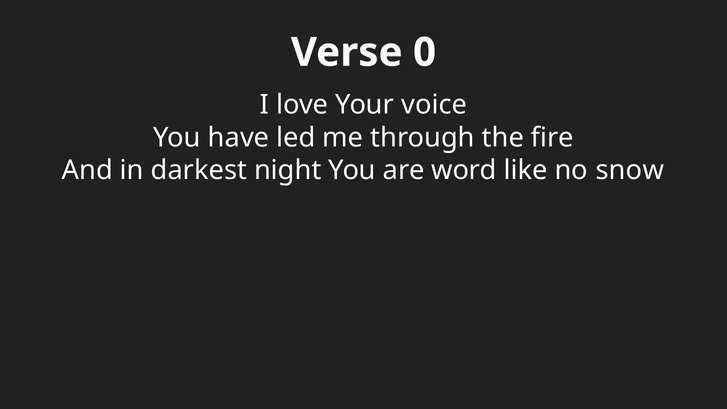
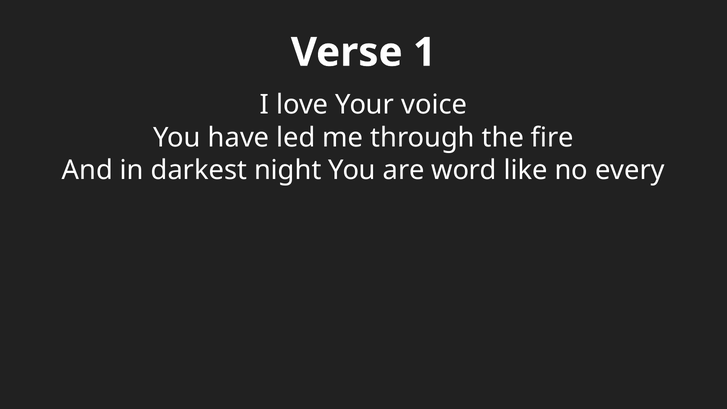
0: 0 -> 1
snow: snow -> every
